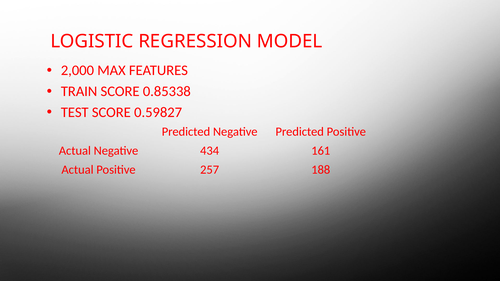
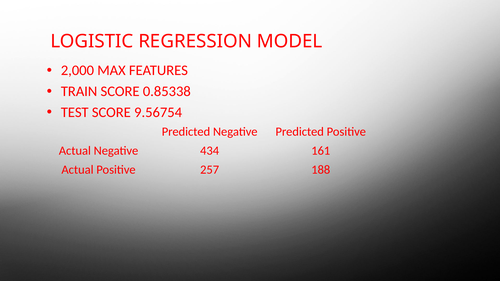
0.59827: 0.59827 -> 9.56754
